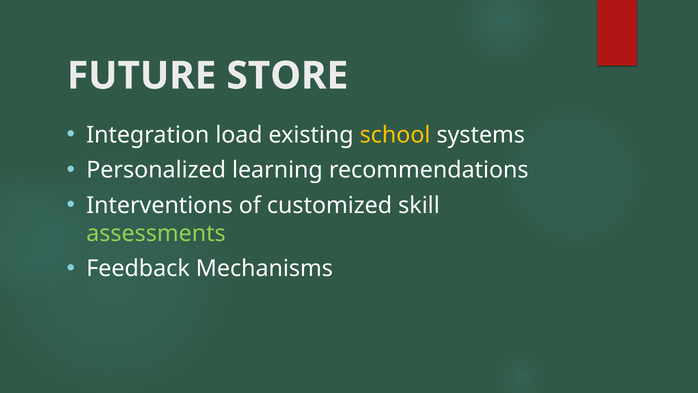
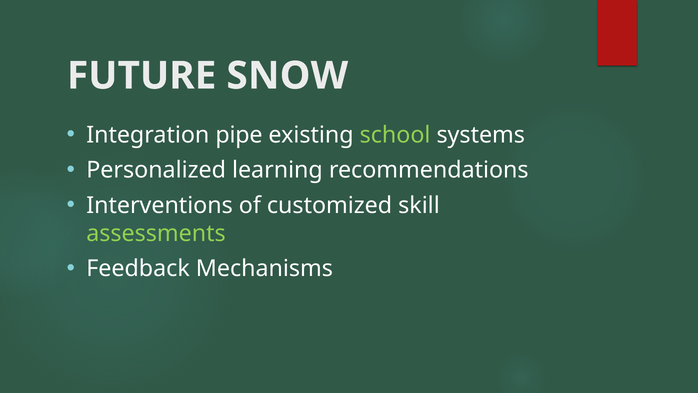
STORE: STORE -> SNOW
load: load -> pipe
school colour: yellow -> light green
